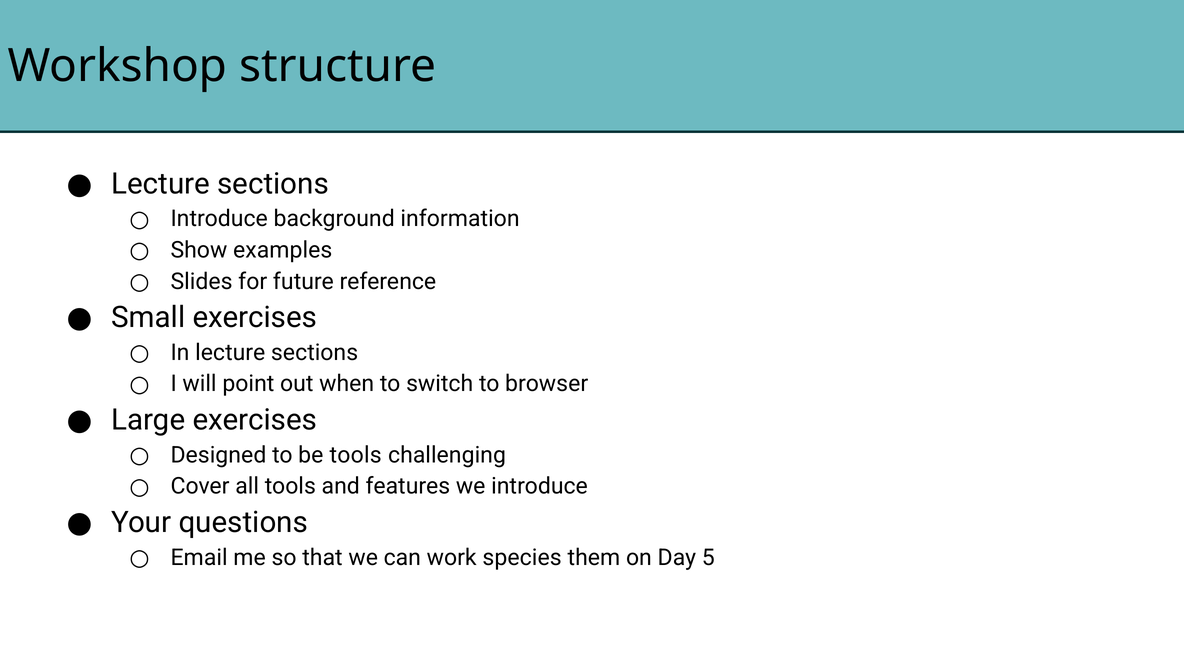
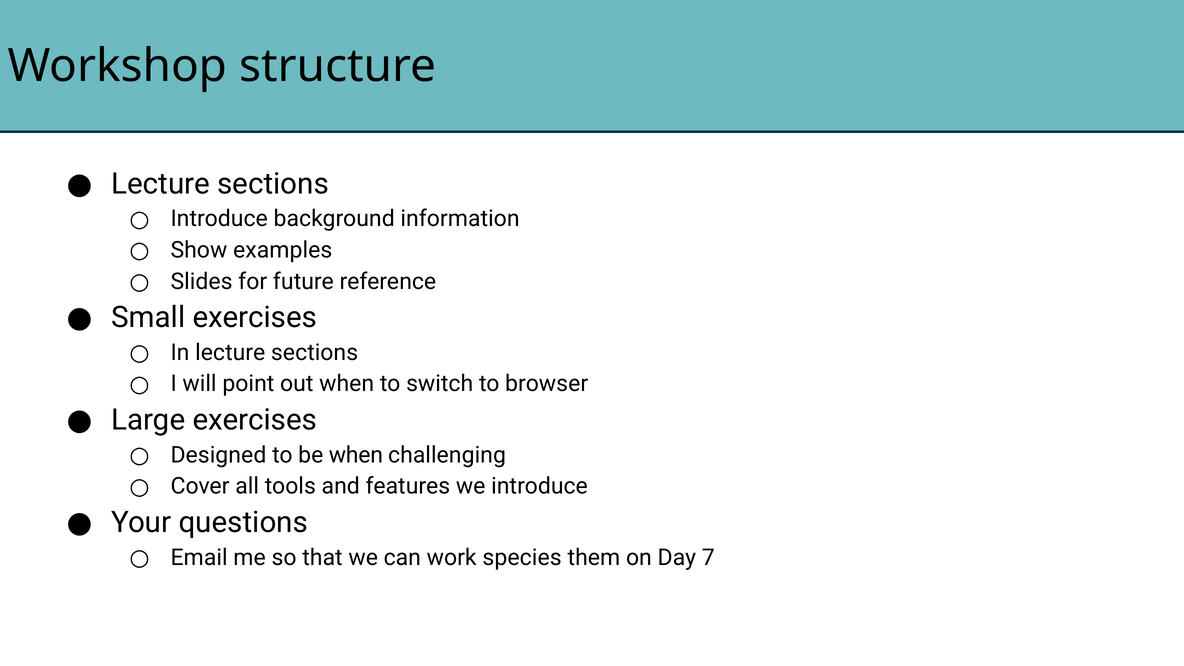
be tools: tools -> when
5: 5 -> 7
